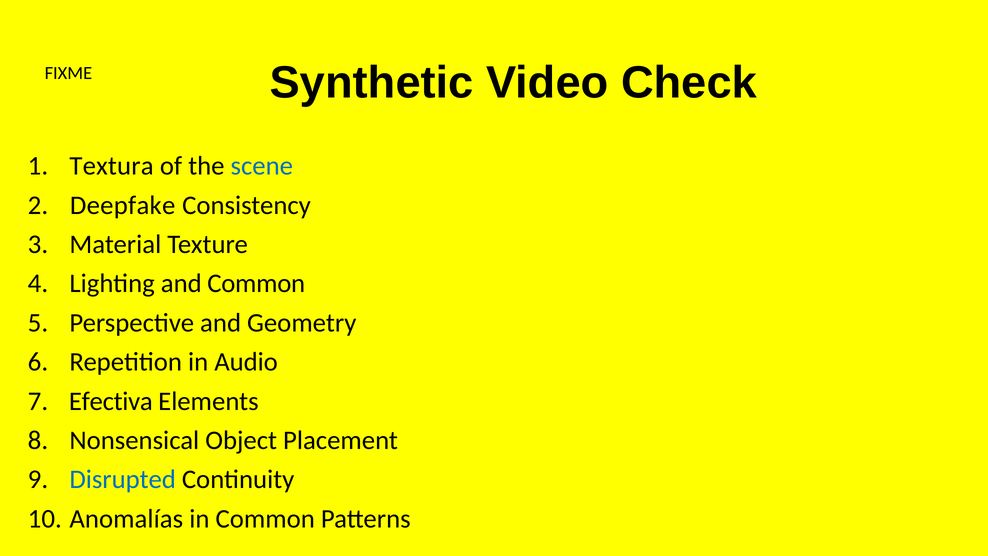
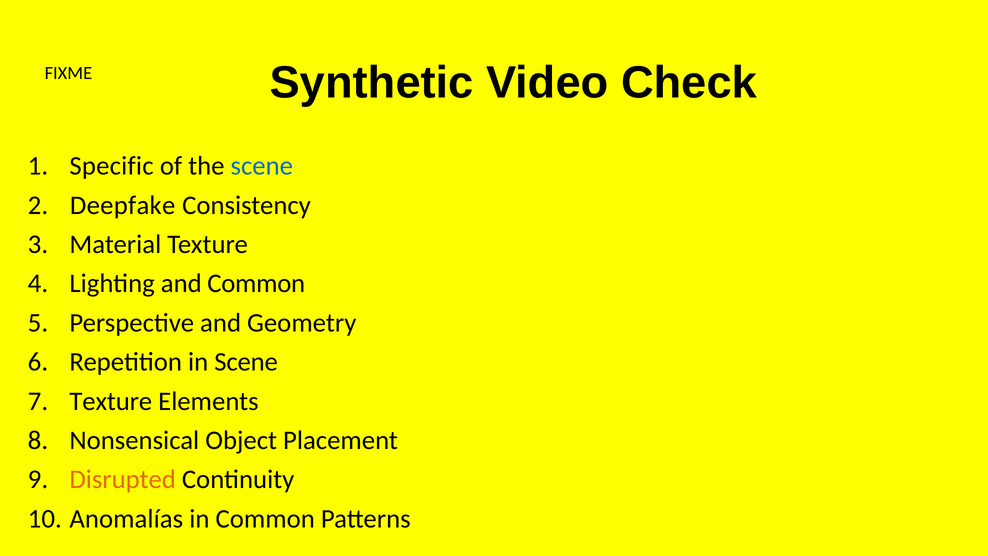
Textura: Textura -> Specific
in Audio: Audio -> Scene
Efectiva at (111, 401): Efectiva -> Texture
Disrupted colour: blue -> orange
